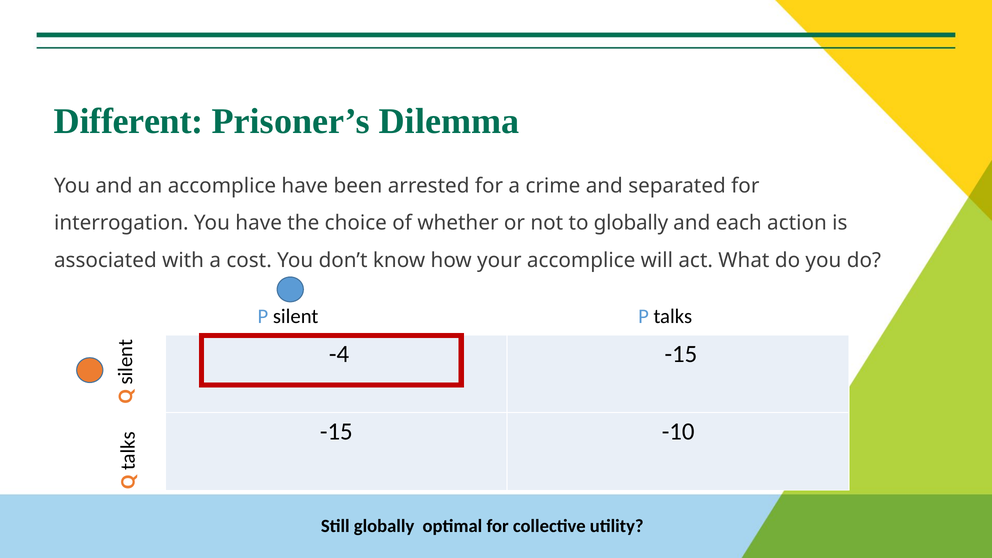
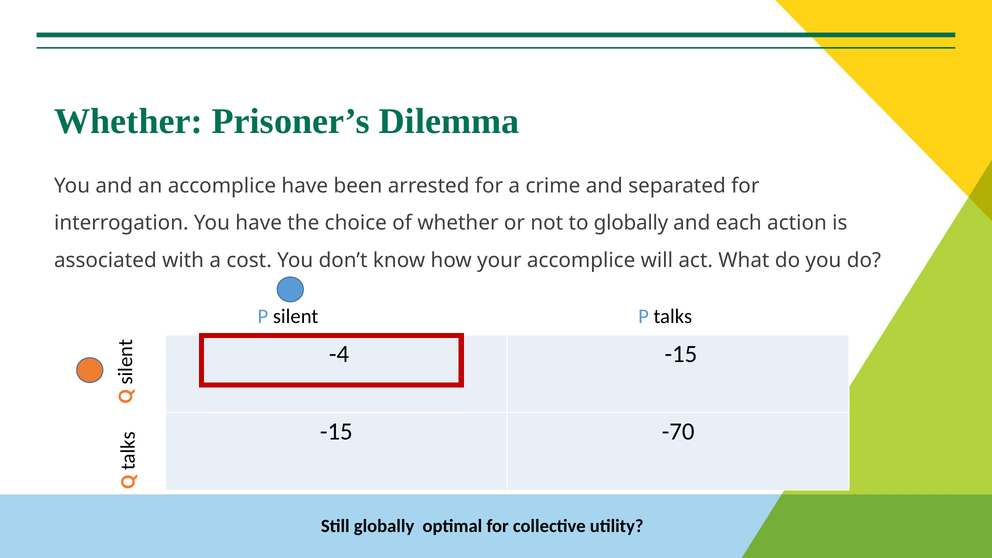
Different at (129, 121): Different -> Whether
-10: -10 -> -70
